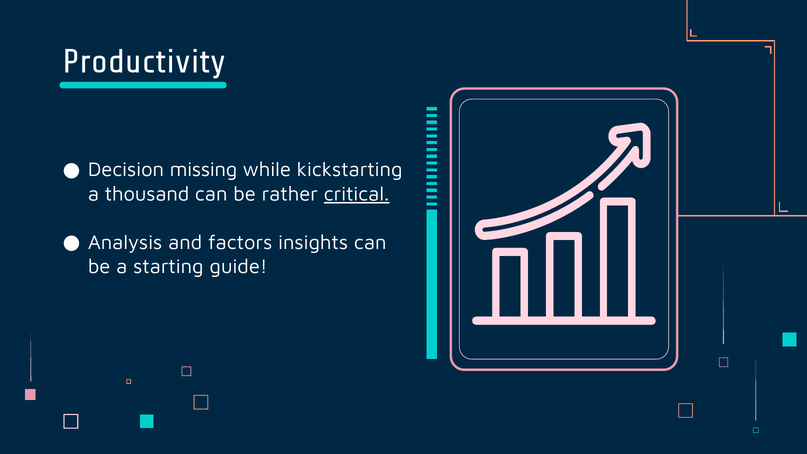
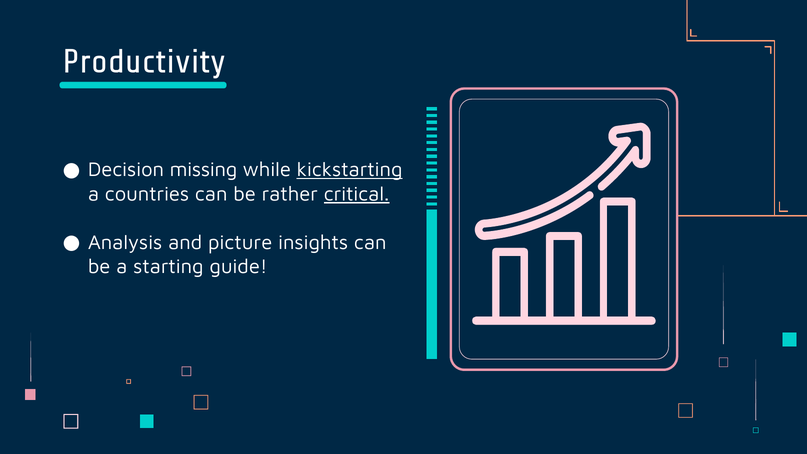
kickstarting underline: none -> present
thousand: thousand -> countries
factors: factors -> picture
